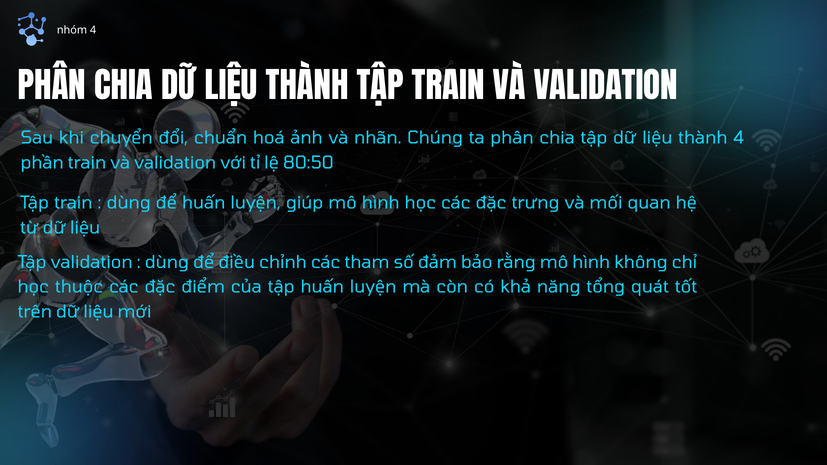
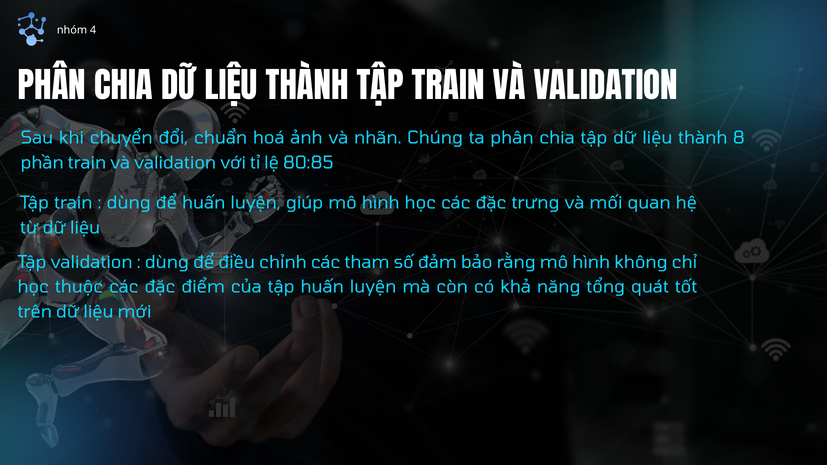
thành 4: 4 -> 8
80:50: 80:50 -> 80:85
